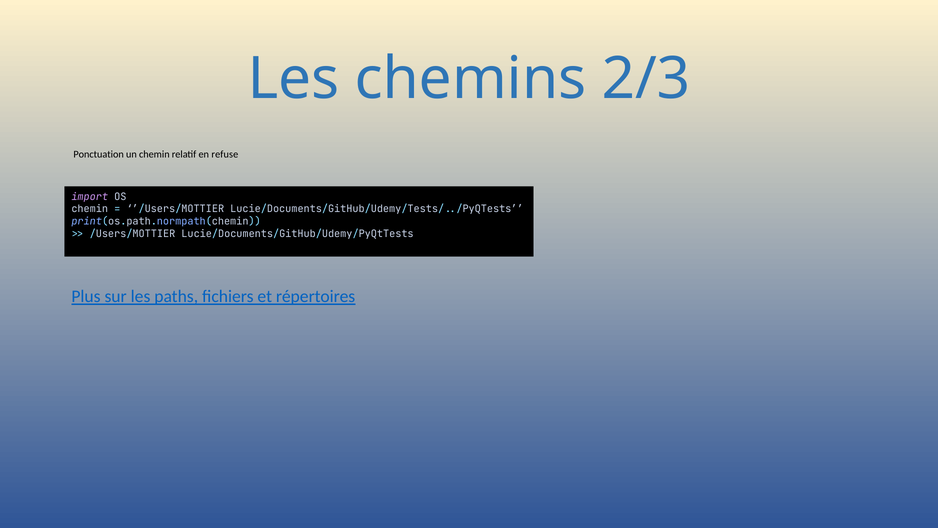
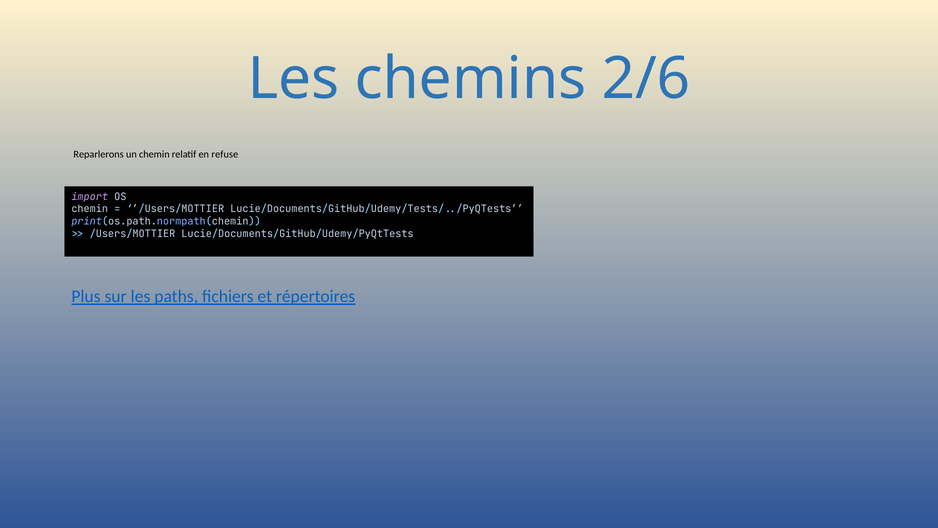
2/3: 2/3 -> 2/6
Ponctuation: Ponctuation -> Reparlerons
